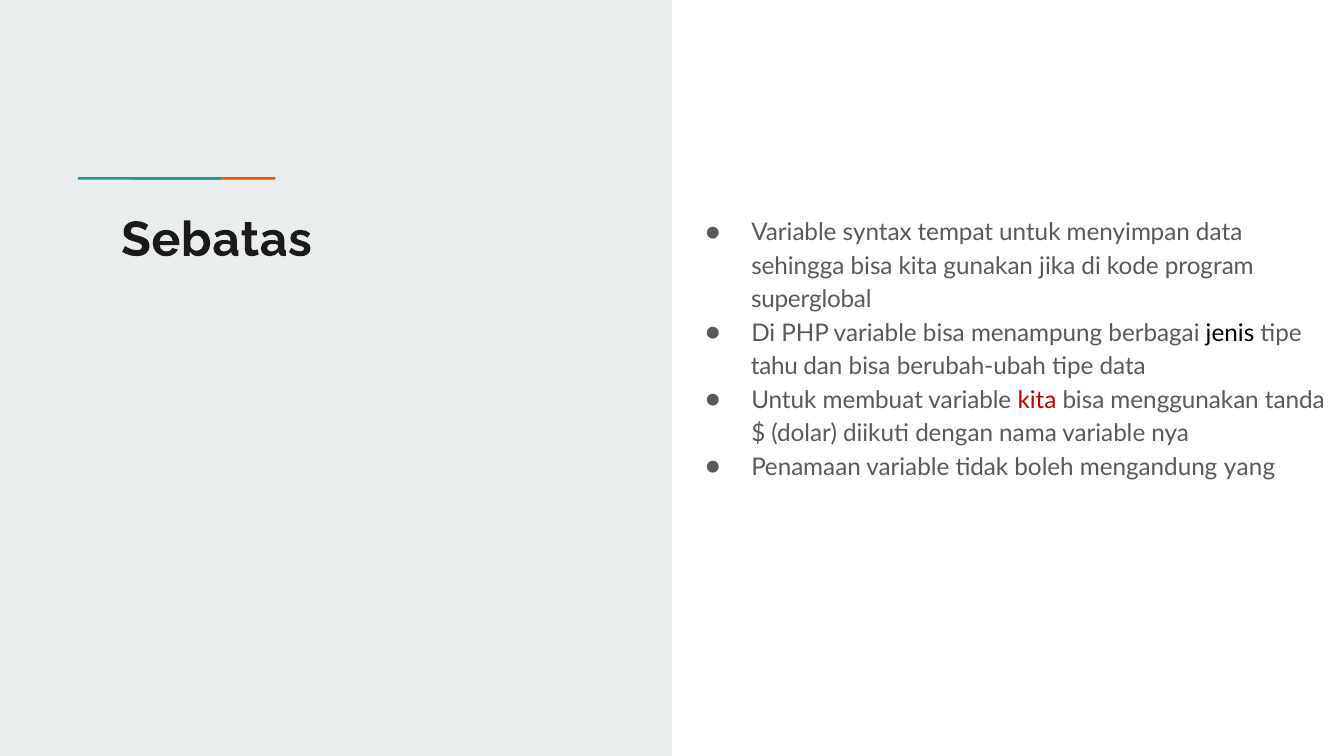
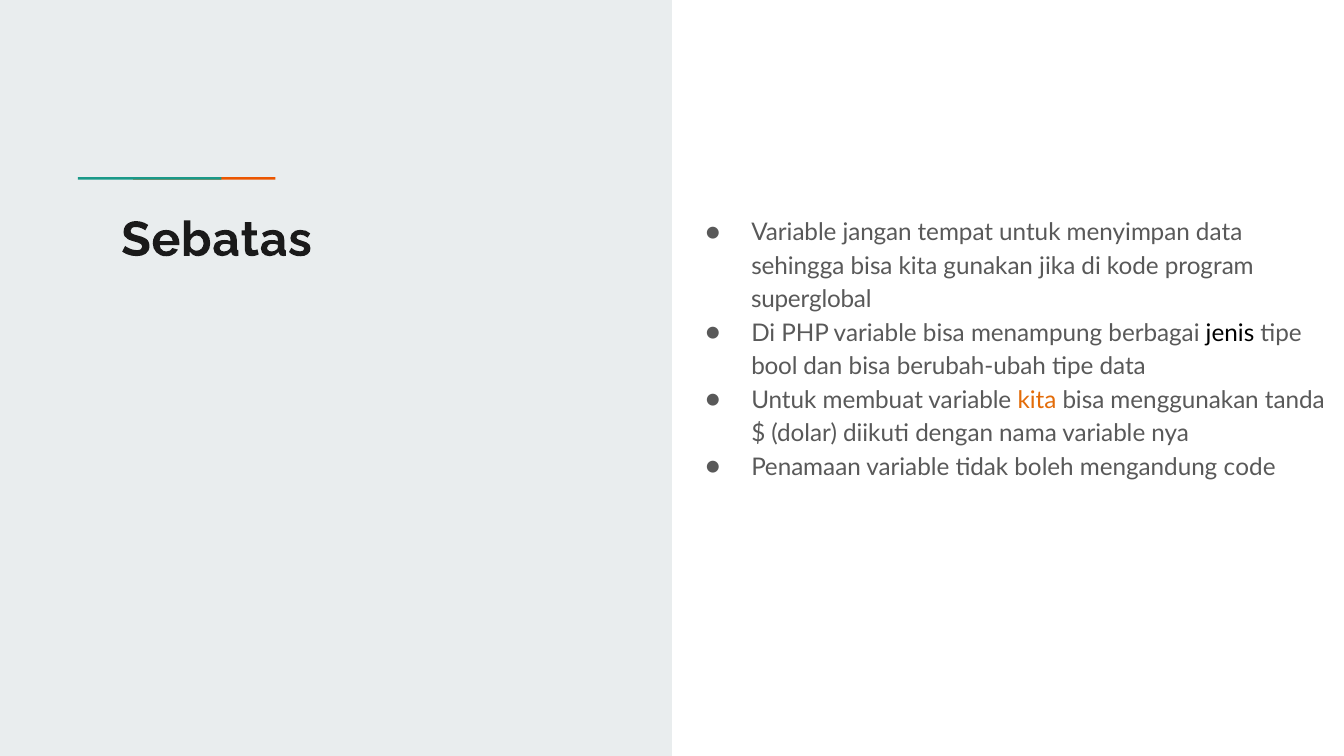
syntax: syntax -> jangan
tahu: tahu -> bool
kita at (1037, 400) colour: red -> orange
yang: yang -> code
